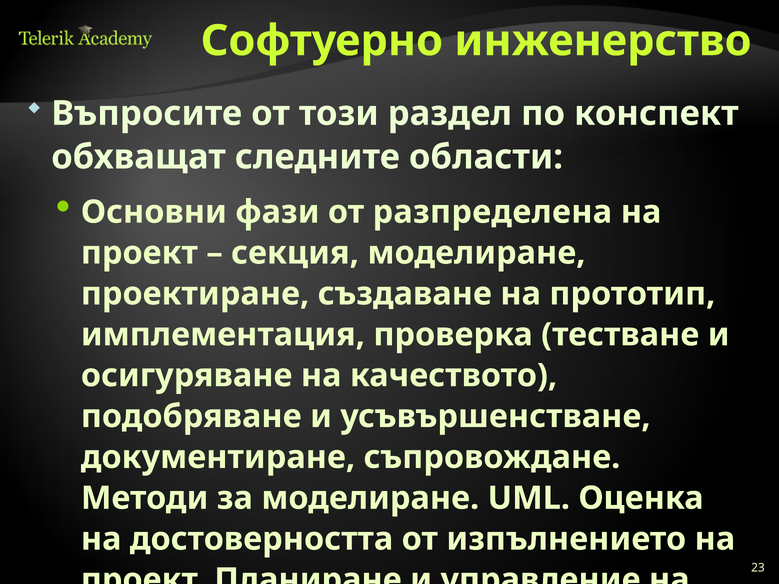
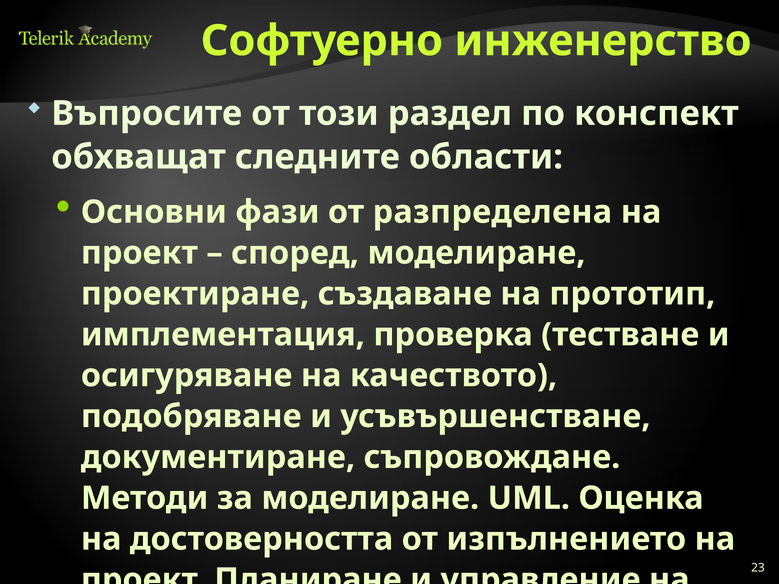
секция: секция -> според
